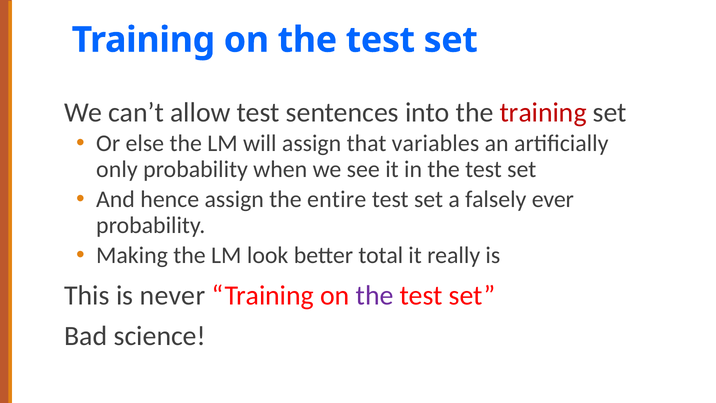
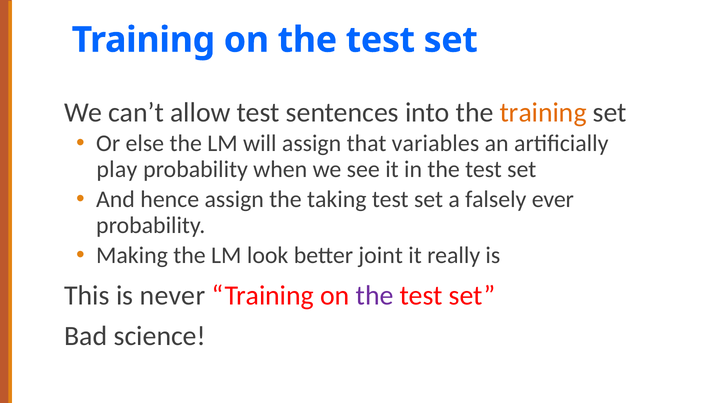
training at (543, 112) colour: red -> orange
only: only -> play
entire: entire -> taking
total: total -> joint
